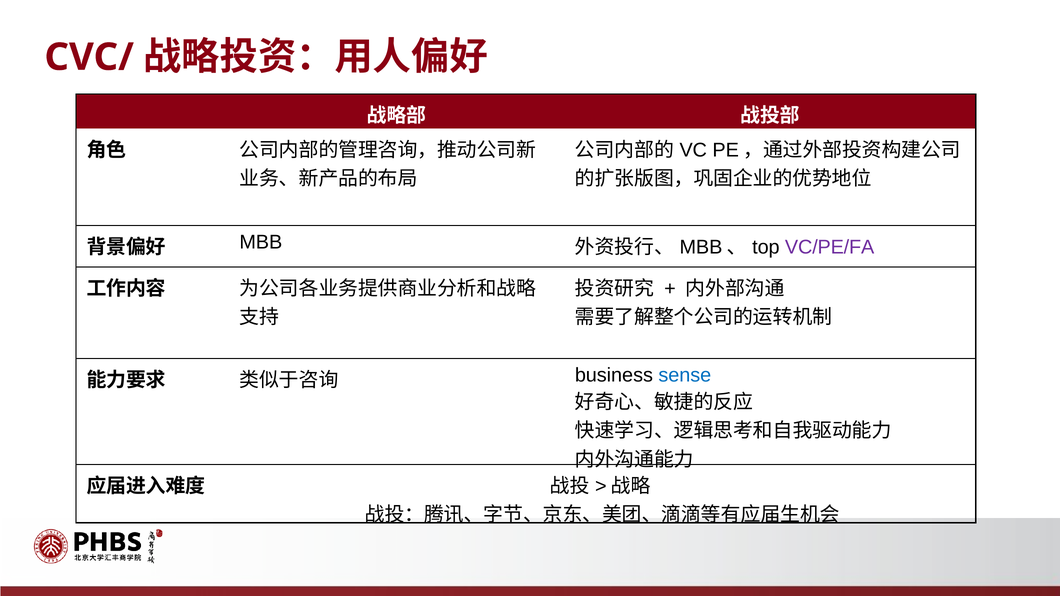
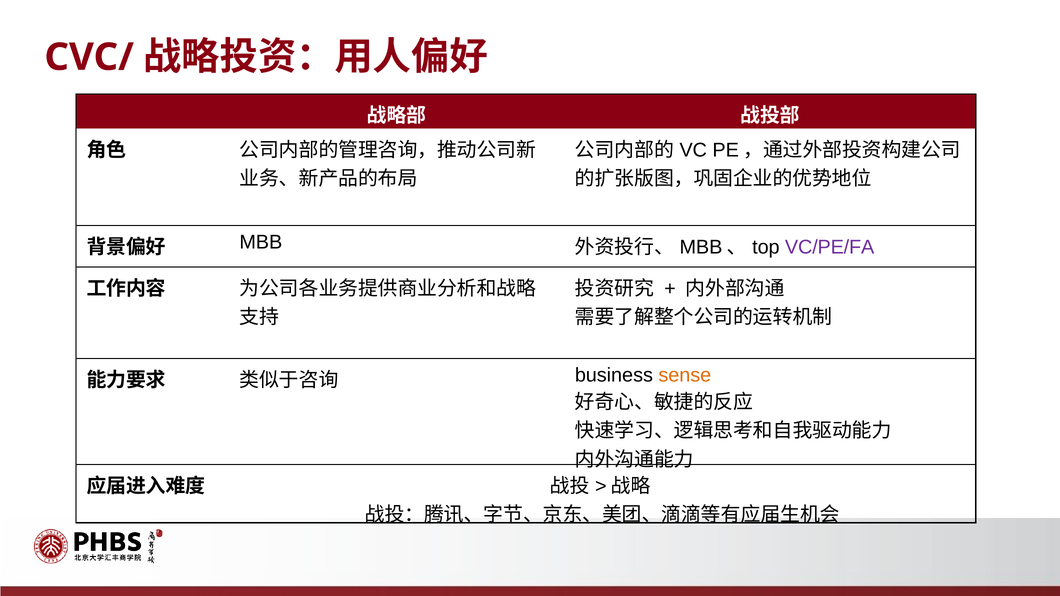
sense colour: blue -> orange
